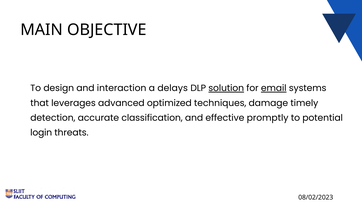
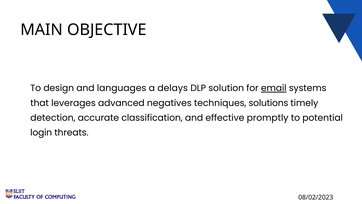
interaction: interaction -> languages
solution underline: present -> none
optimized: optimized -> negatives
damage: damage -> solutions
